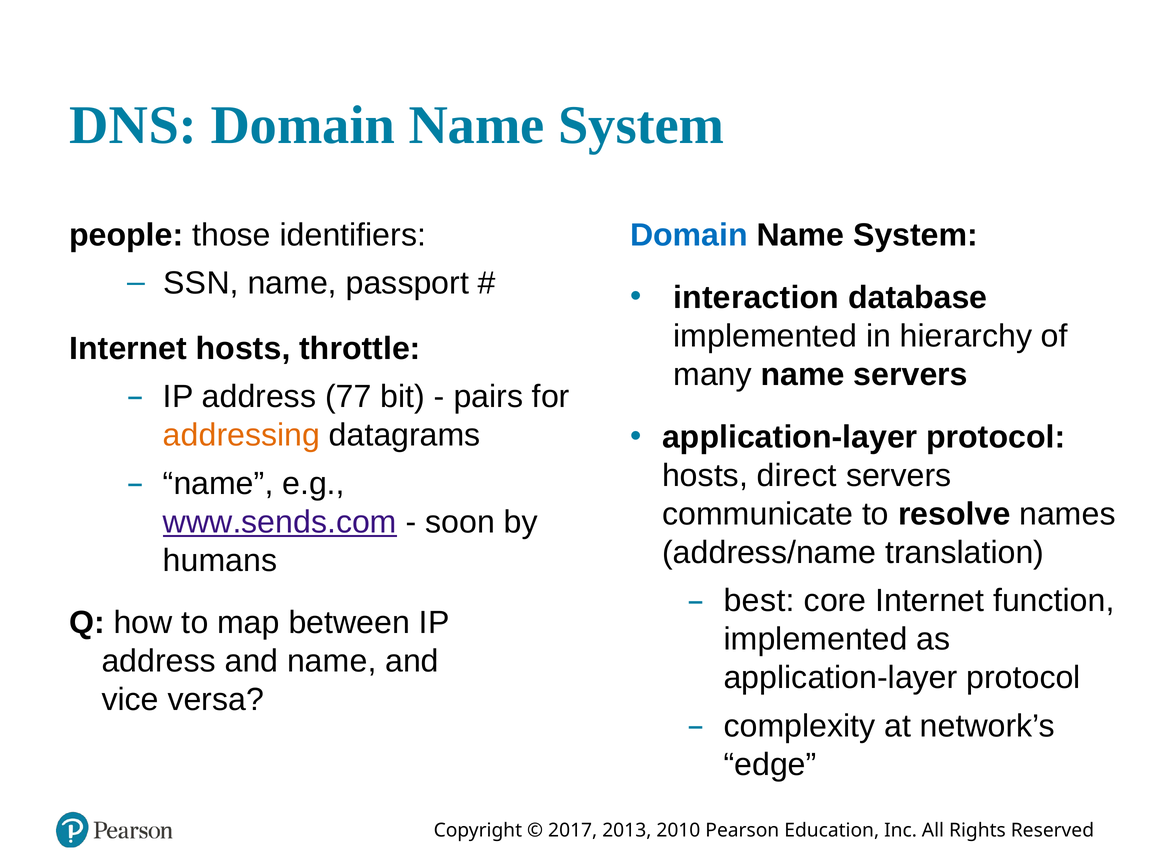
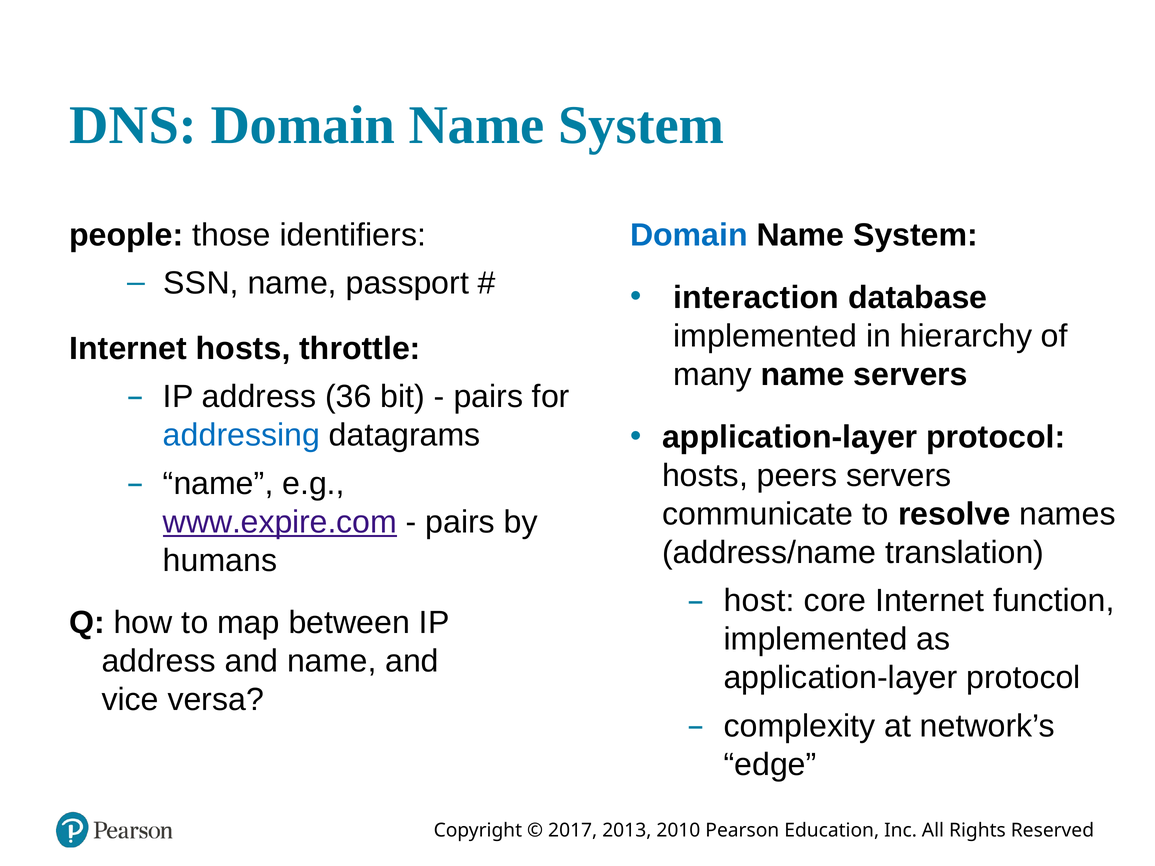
77: 77 -> 36
addressing colour: orange -> blue
direct: direct -> peers
www.sends.com: www.sends.com -> www.expire.com
soon at (460, 522): soon -> pairs
best: best -> host
